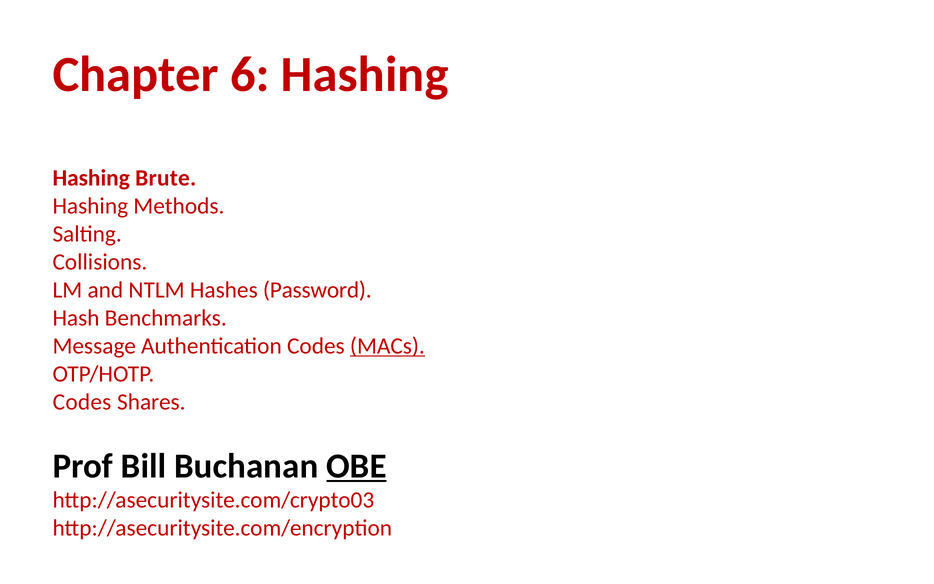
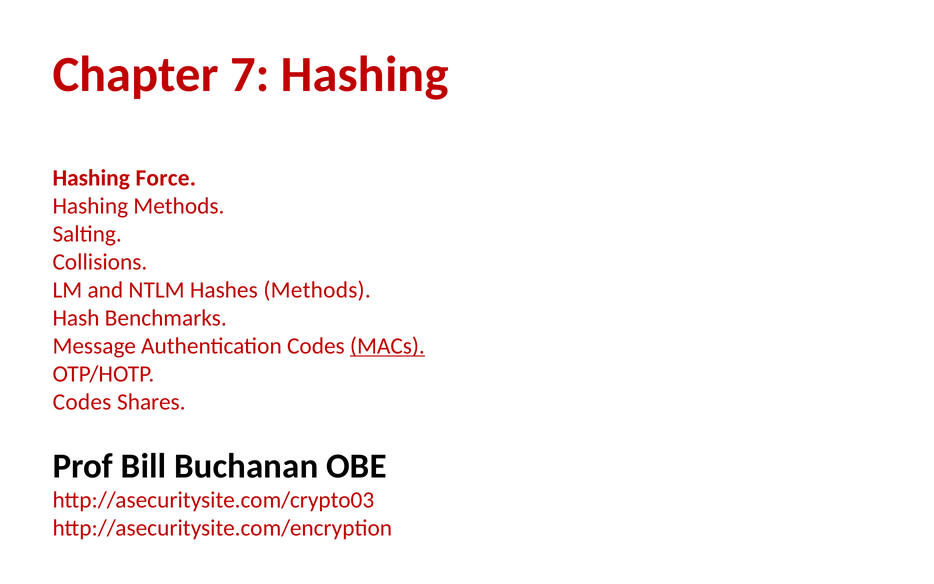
6: 6 -> 7
Brute: Brute -> Force
Hashes Password: Password -> Methods
OBE underline: present -> none
